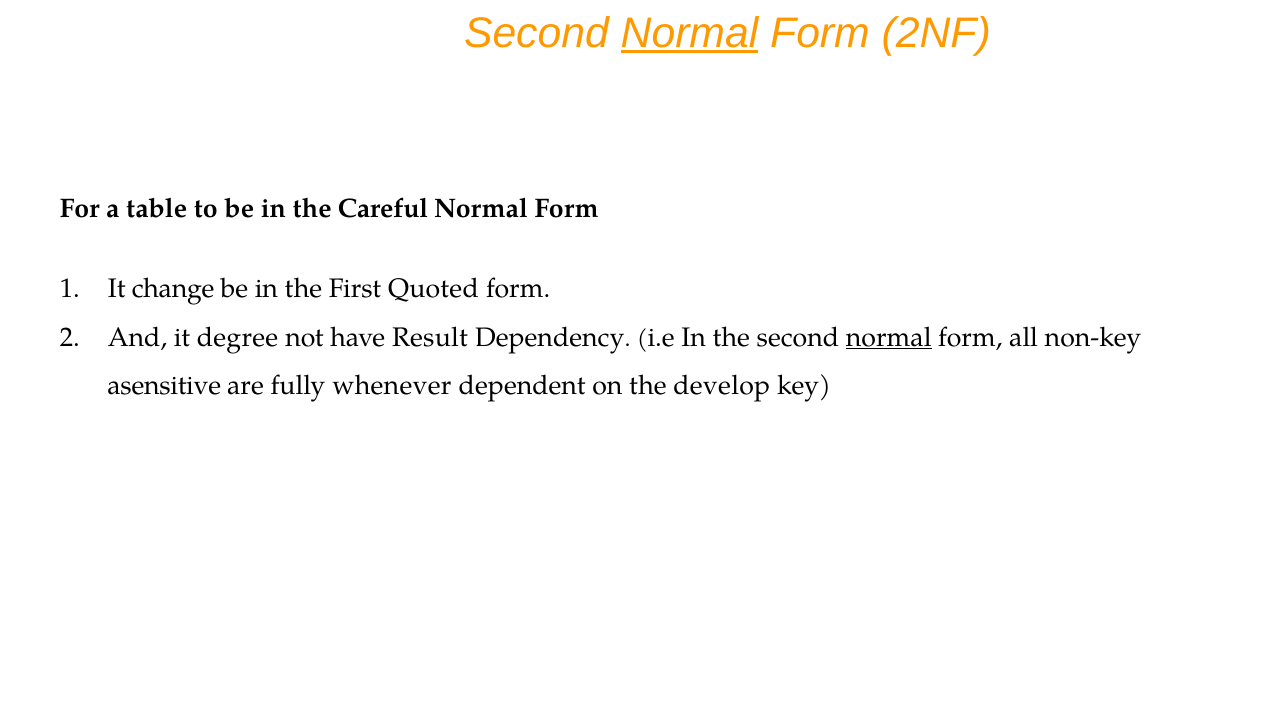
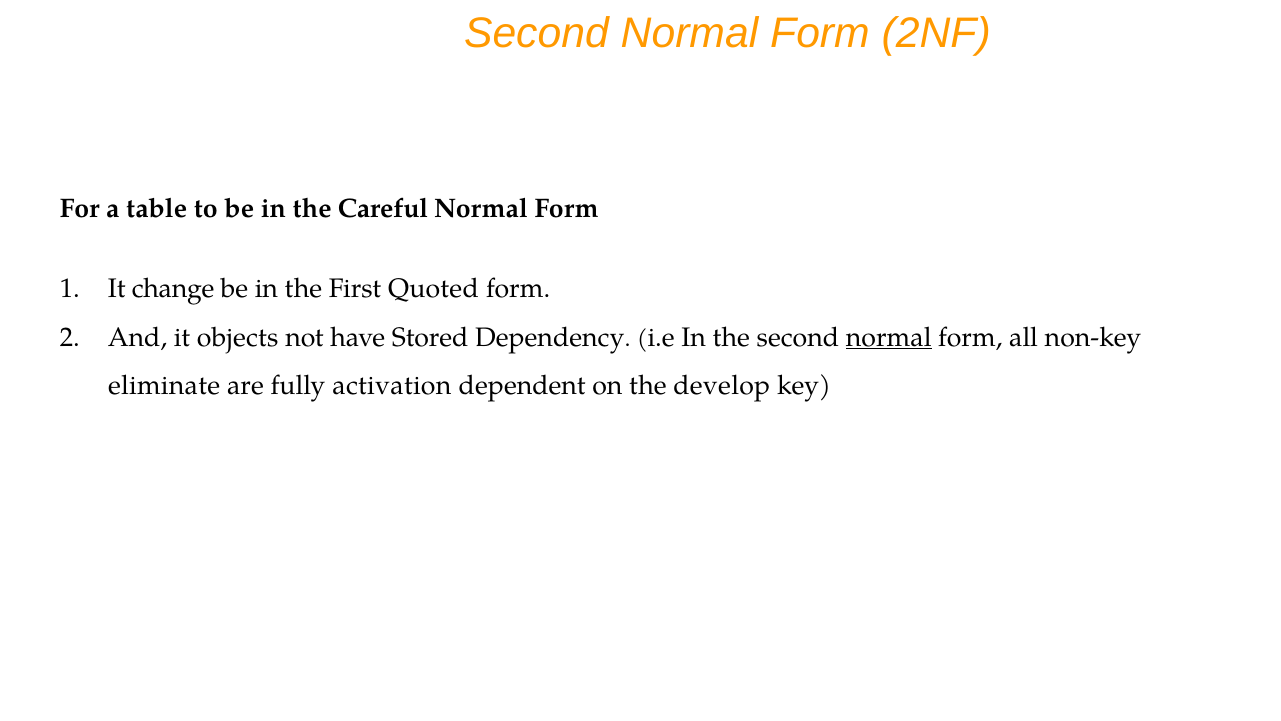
Normal at (689, 33) underline: present -> none
degree: degree -> objects
Result: Result -> Stored
asensitive: asensitive -> eliminate
whenever: whenever -> activation
